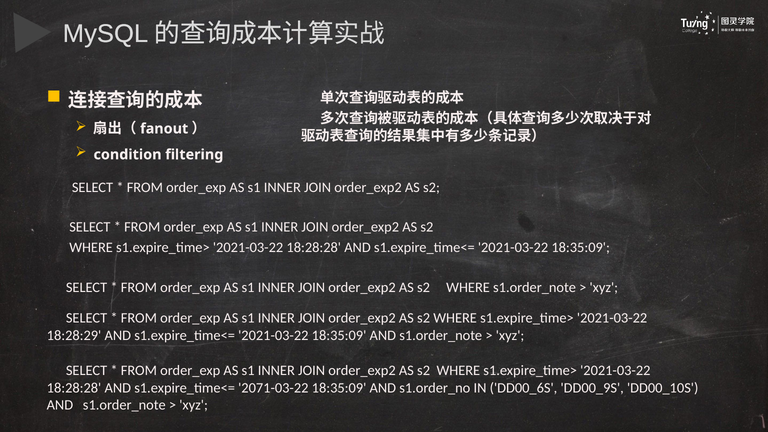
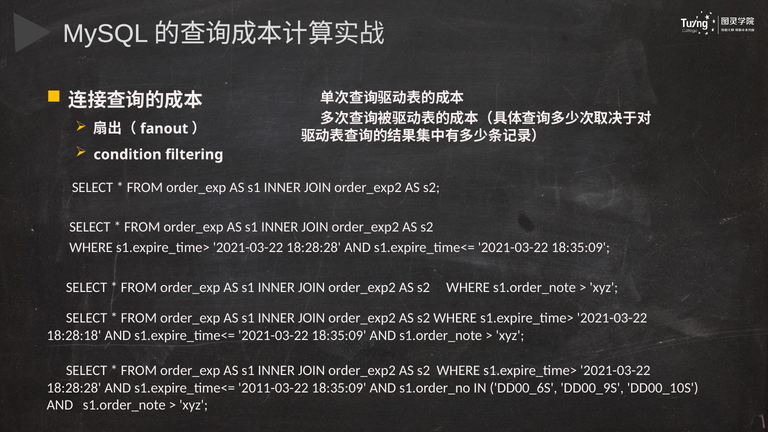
18:28:29: 18:28:29 -> 18:28:18
2071-03-22: 2071-03-22 -> 2011-03-22
